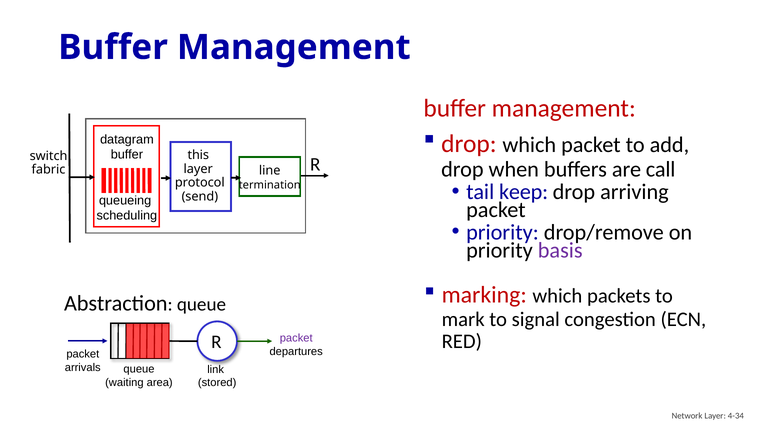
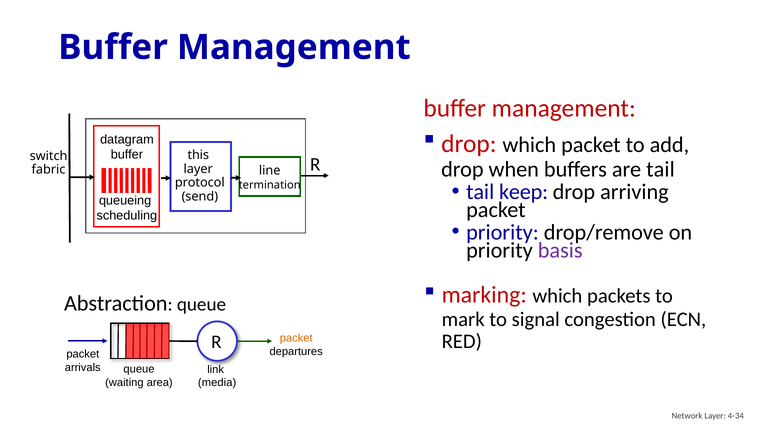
are call: call -> tail
packet at (296, 338) colour: purple -> orange
stored: stored -> media
